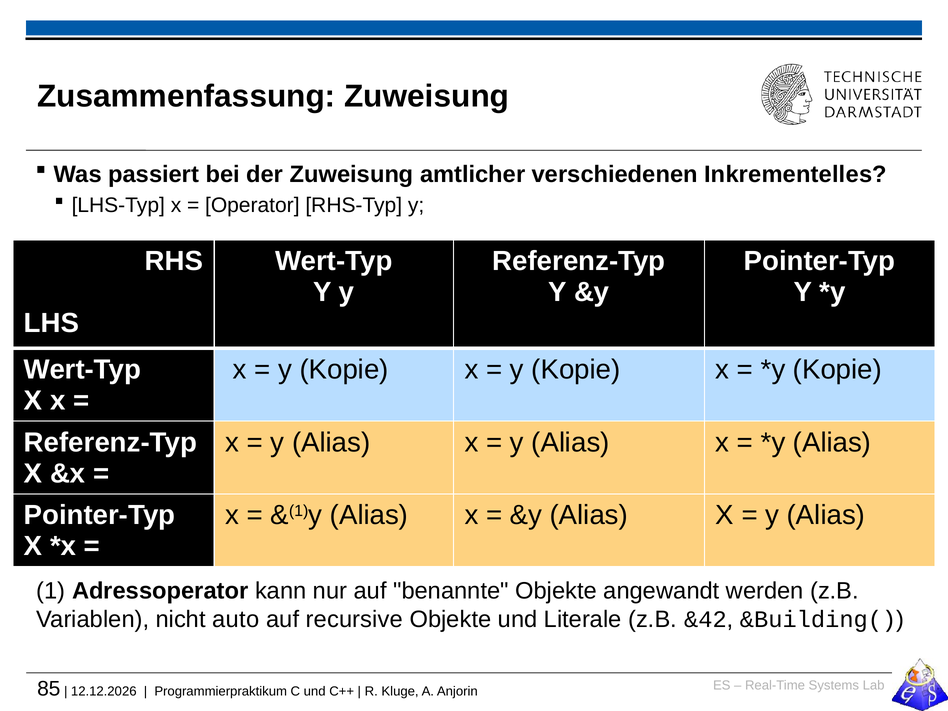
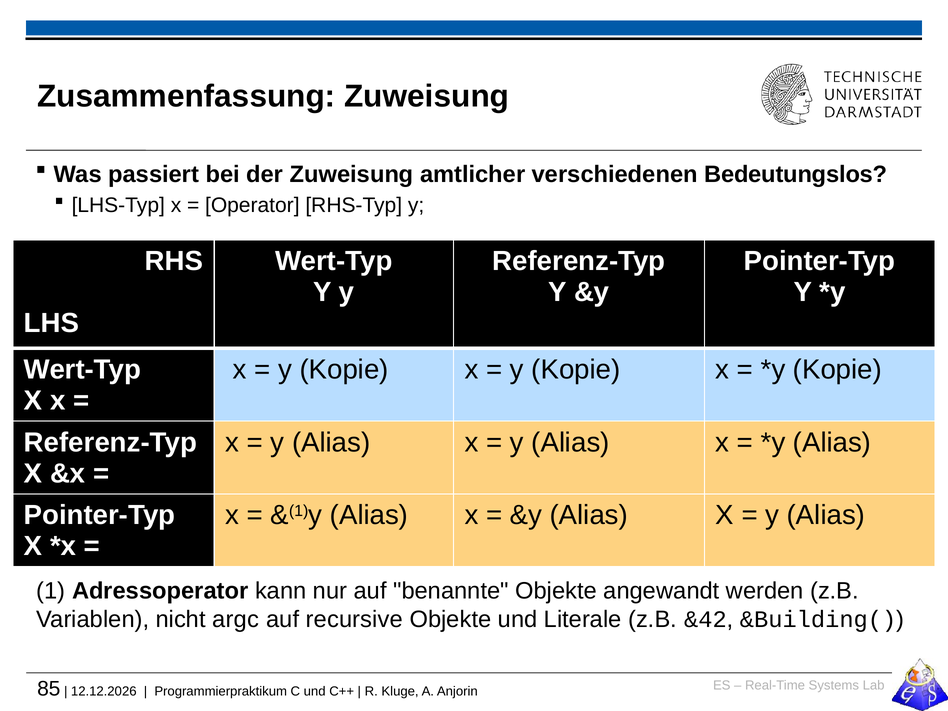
Inkrementelles: Inkrementelles -> Bedeutungslos
auto: auto -> argc
